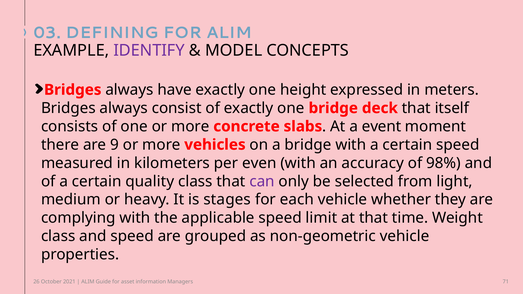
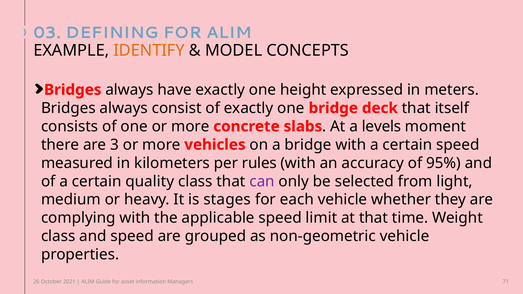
IDENTIFY colour: purple -> orange
event: event -> levels
9: 9 -> 3
even: even -> rules
98%: 98% -> 95%
